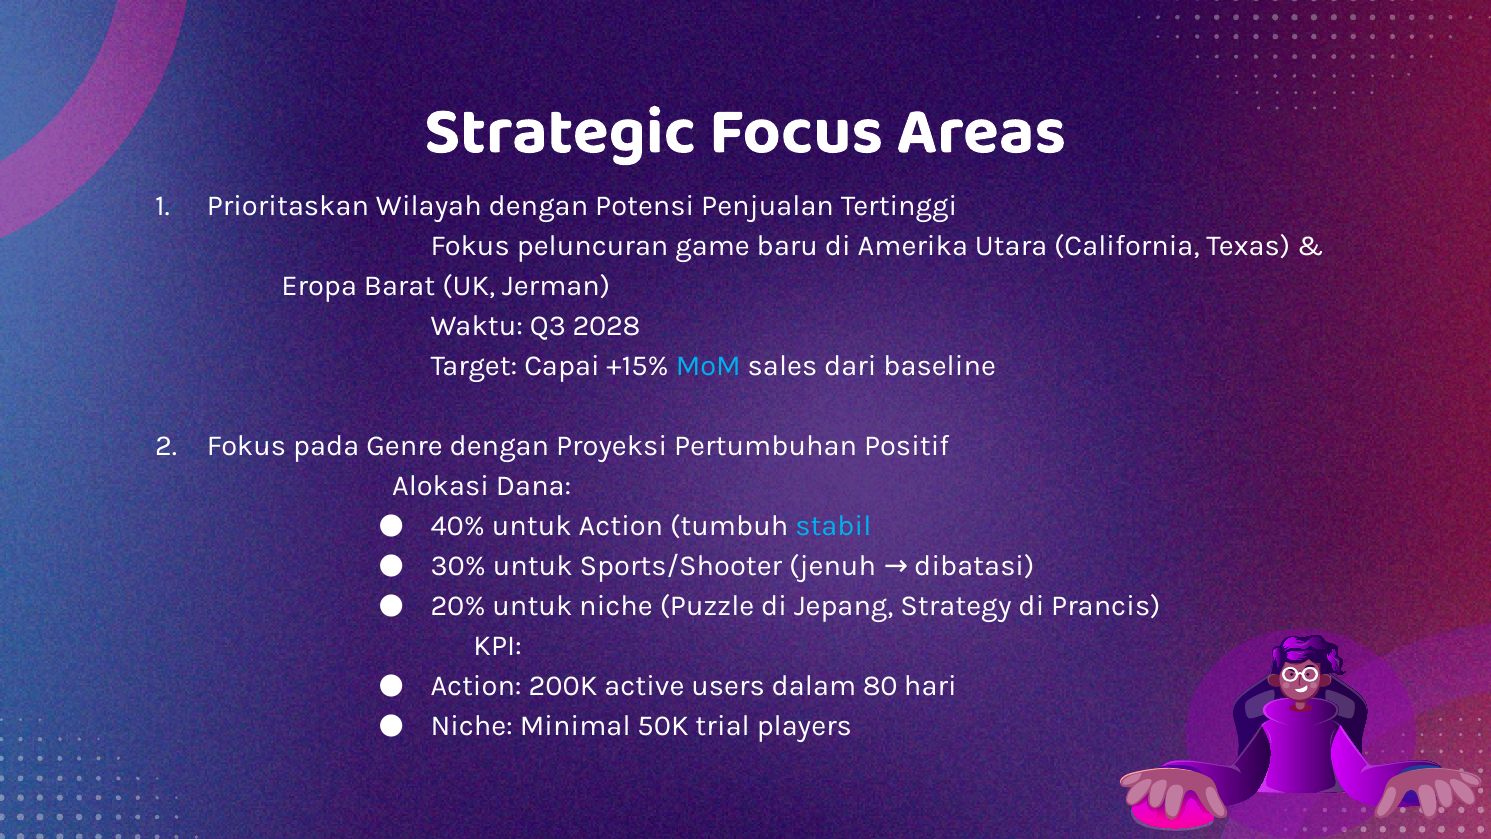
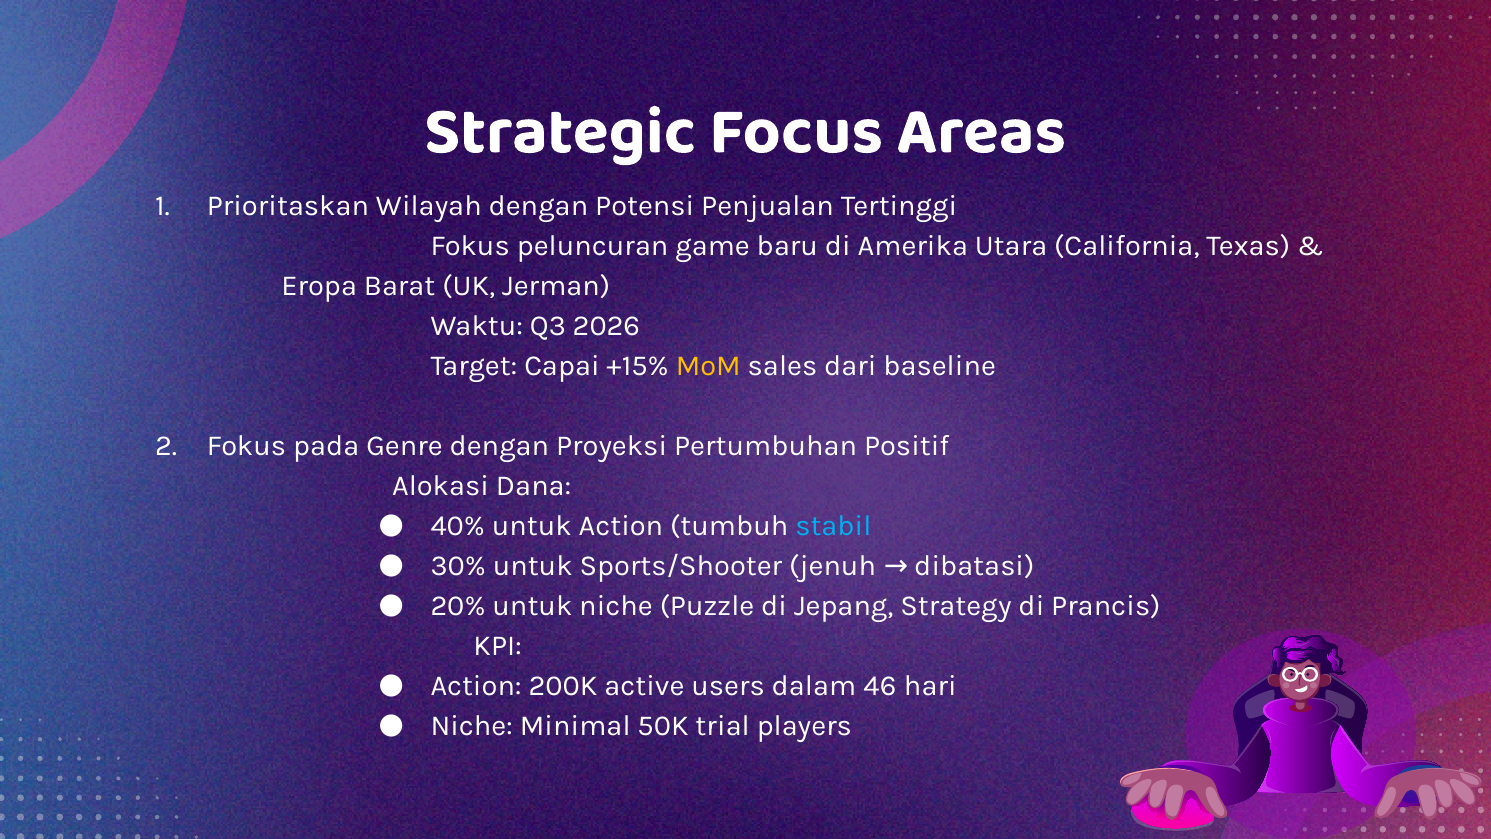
2028: 2028 -> 2026
MoM colour: light blue -> yellow
80: 80 -> 46
